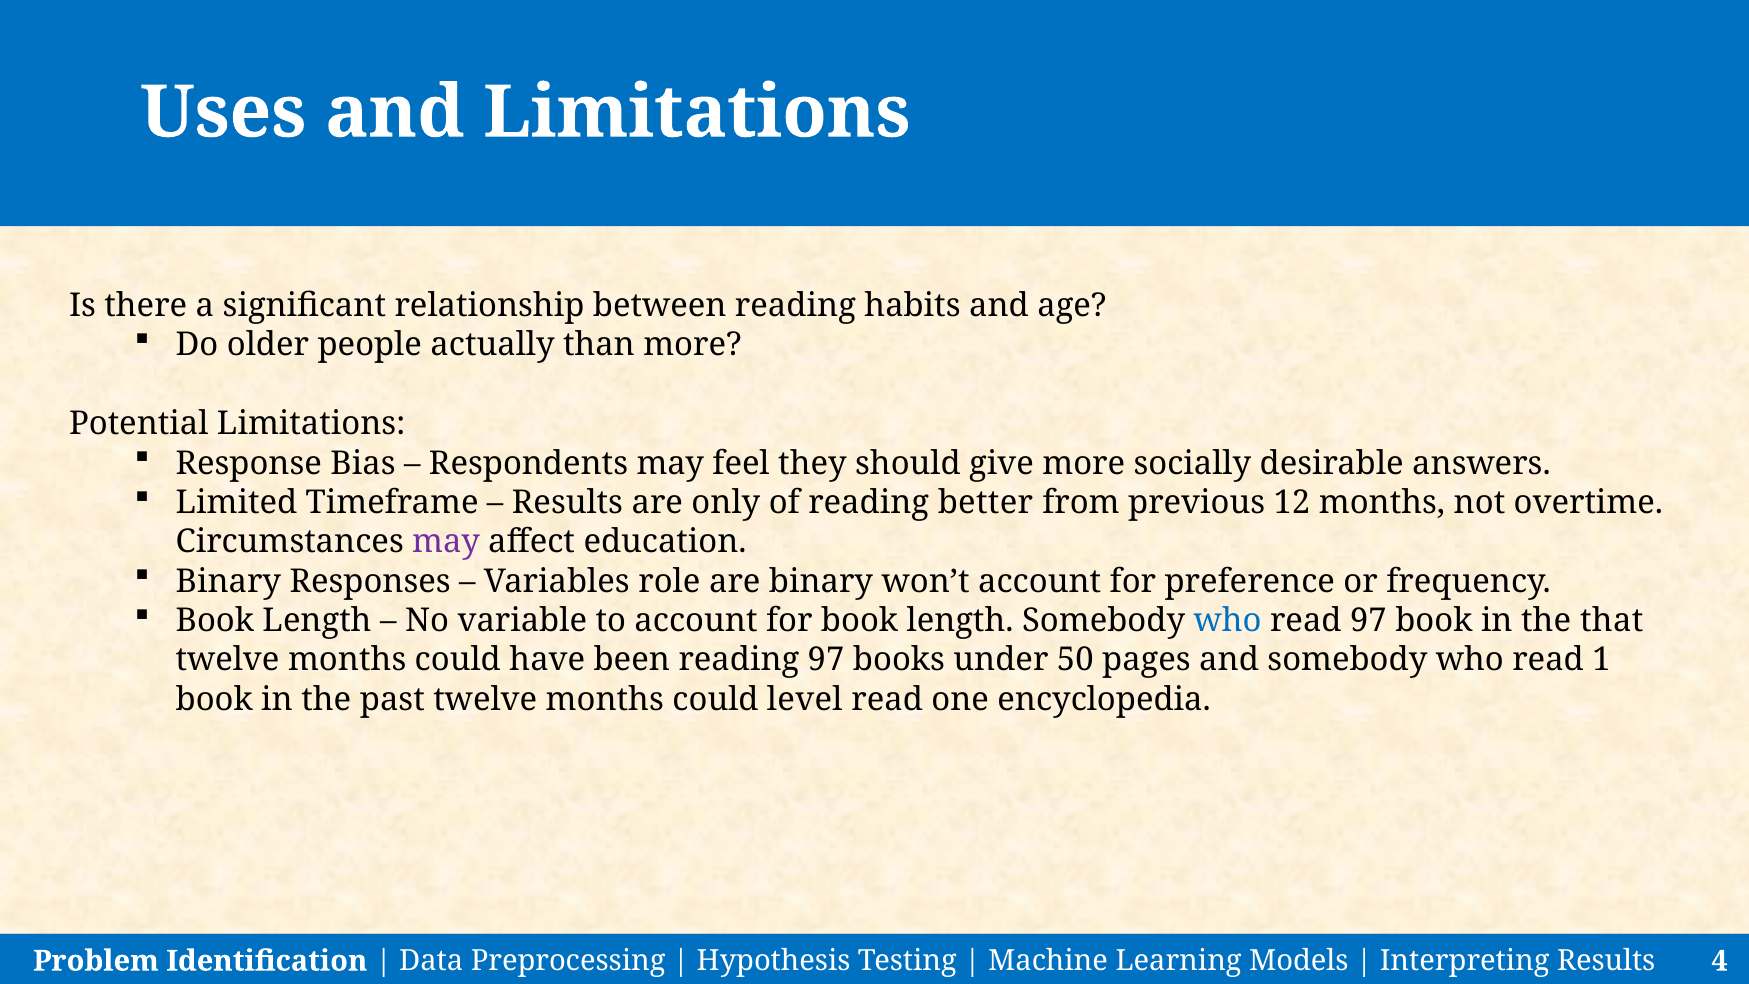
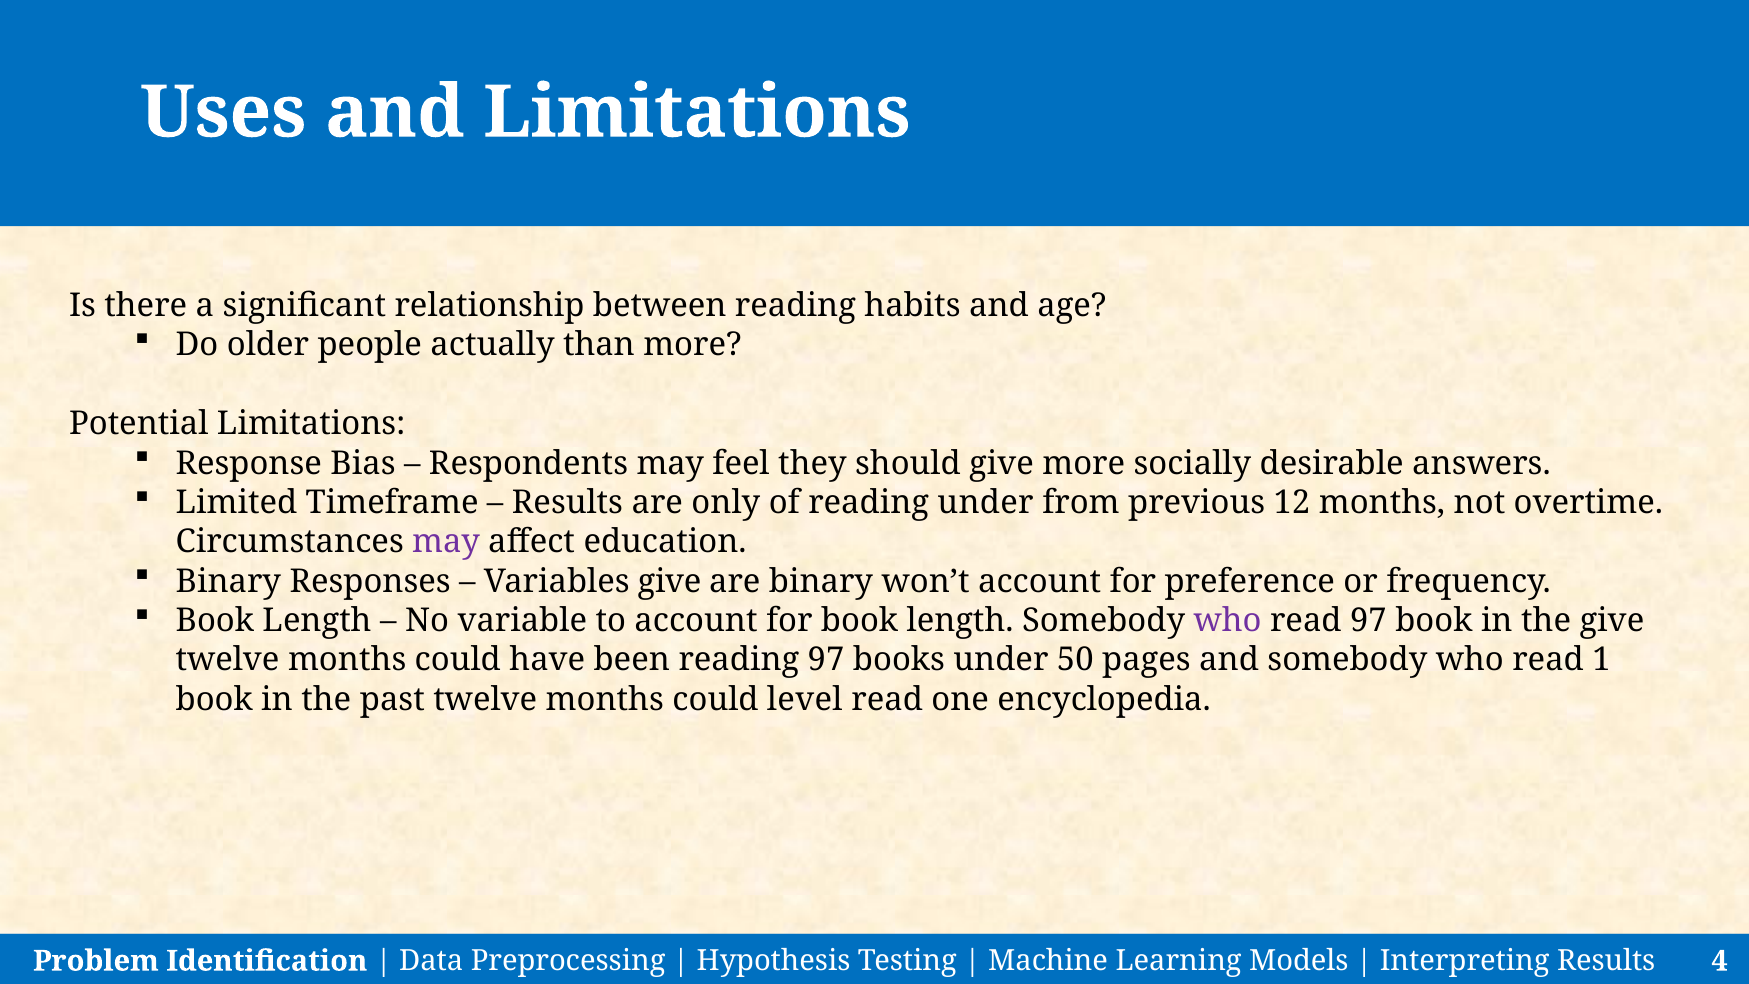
reading better: better -> under
Variables role: role -> give
who at (1228, 621) colour: blue -> purple
the that: that -> give
